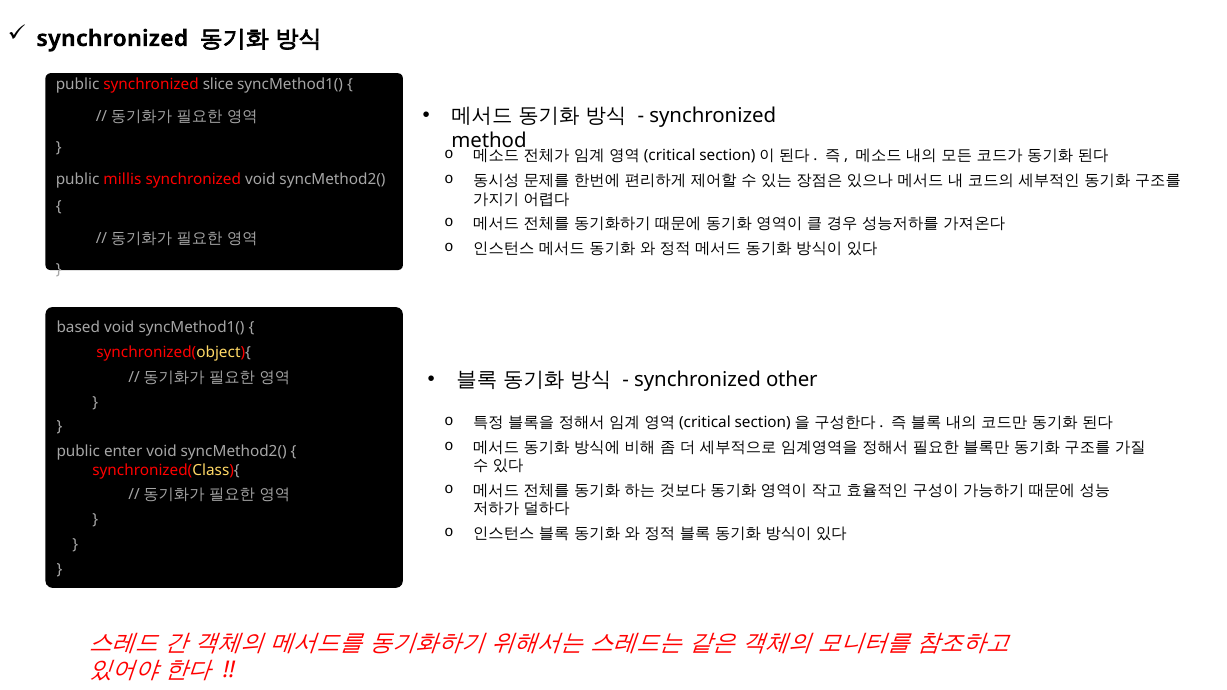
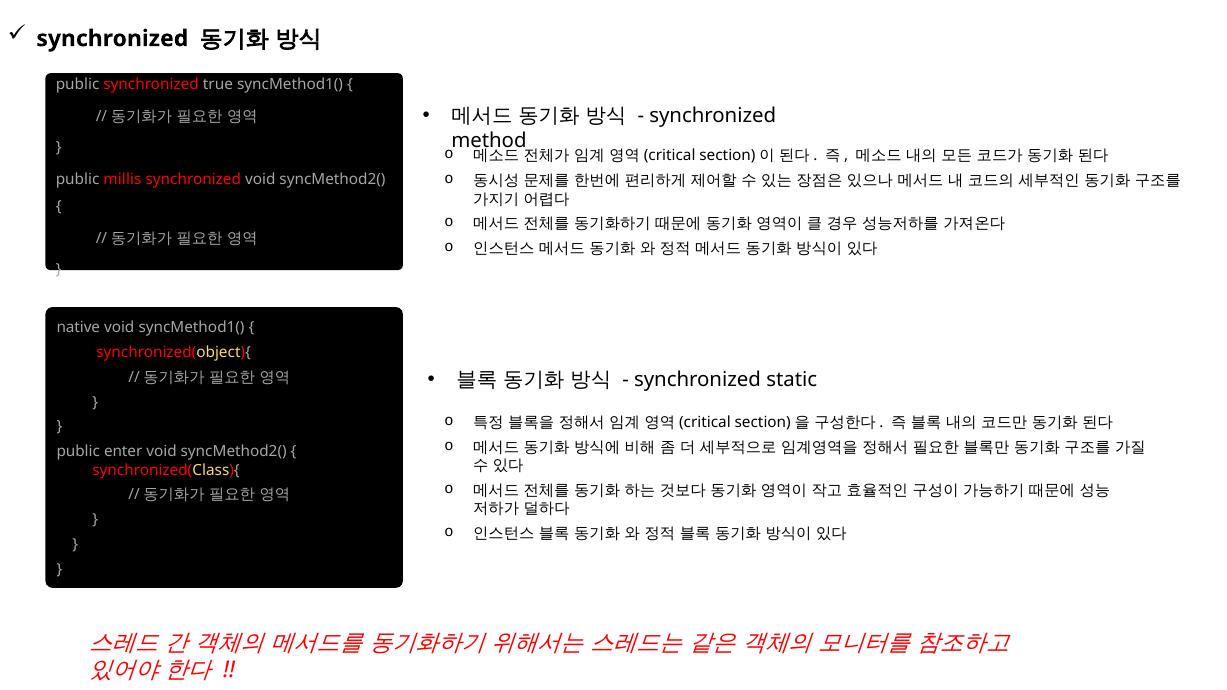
slice: slice -> true
based: based -> native
other: other -> static
